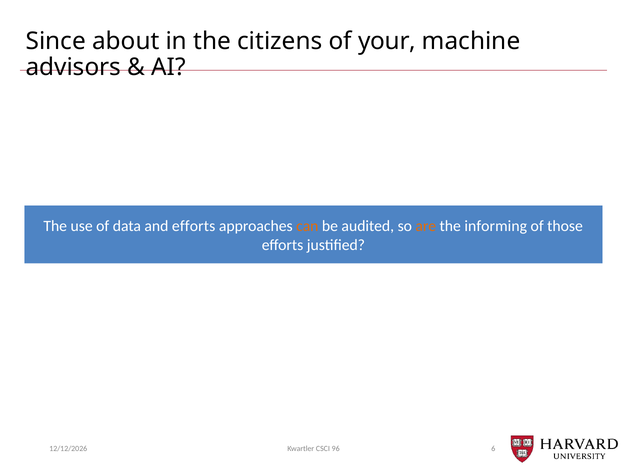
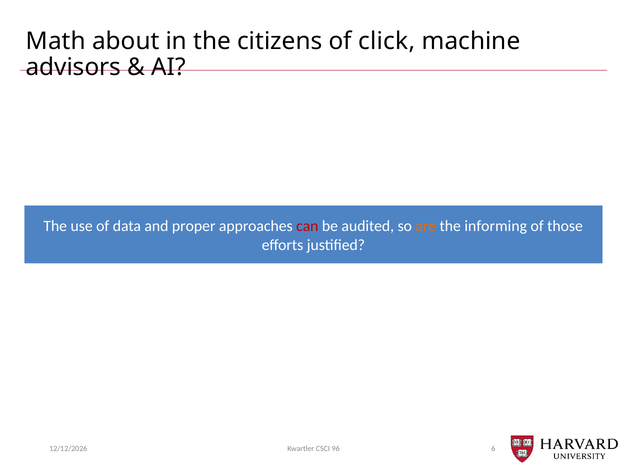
Since: Since -> Math
your: your -> click
and efforts: efforts -> proper
can colour: orange -> red
